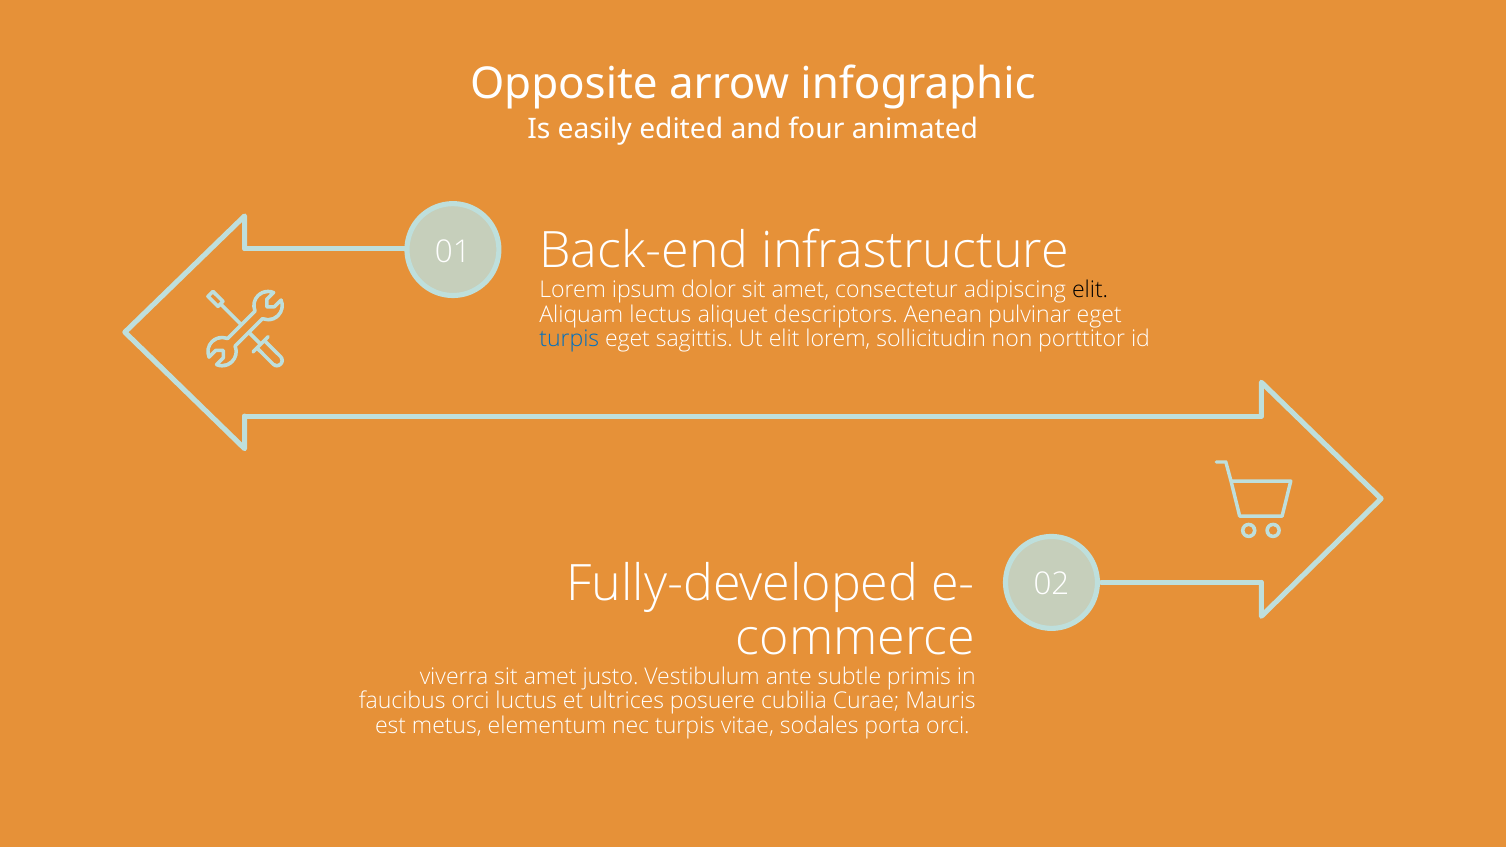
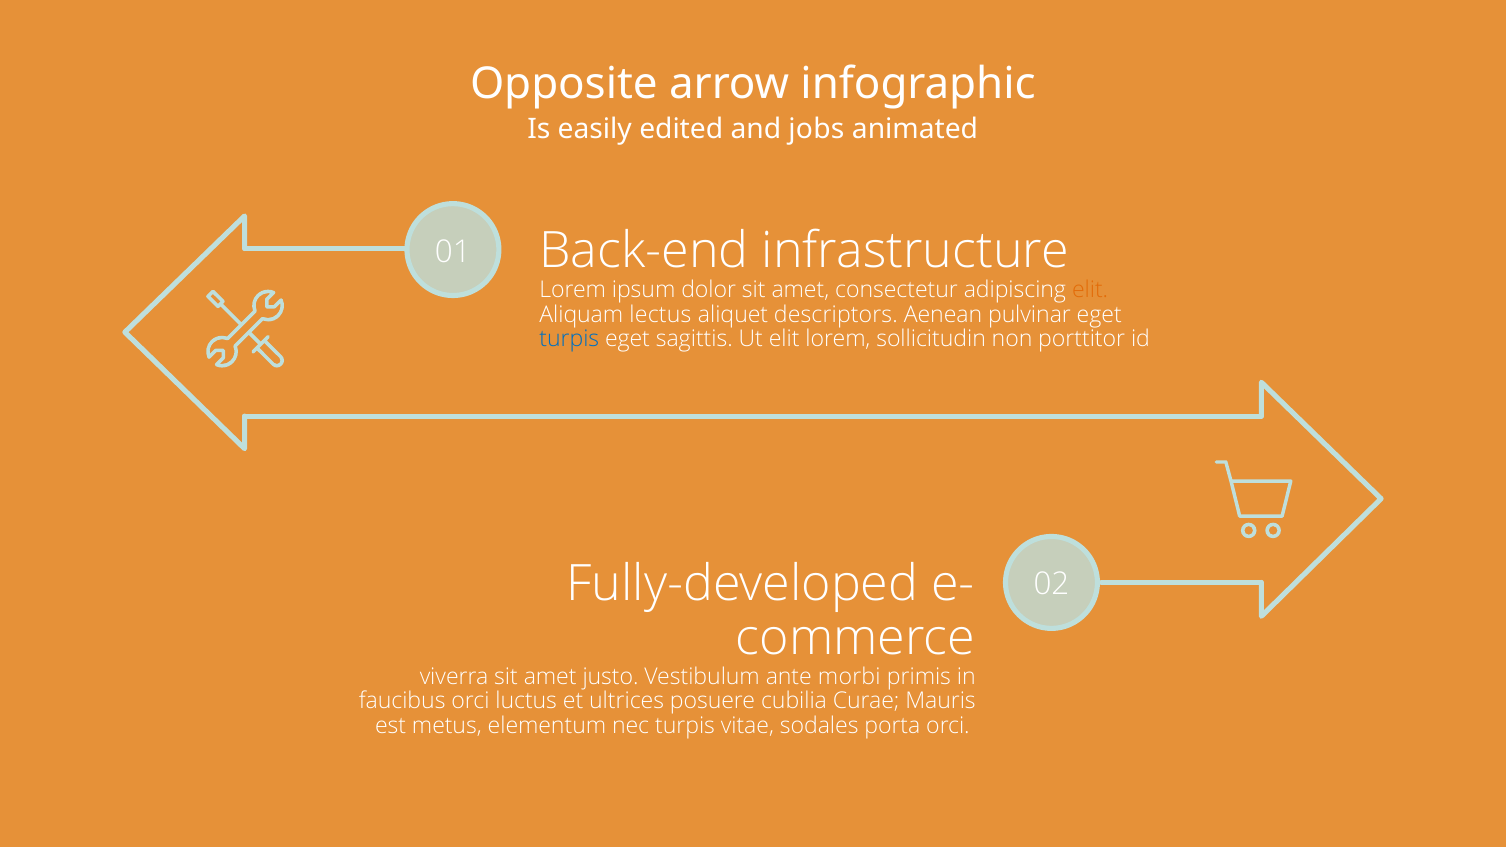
four: four -> jobs
elit at (1090, 290) colour: black -> orange
subtle: subtle -> morbi
